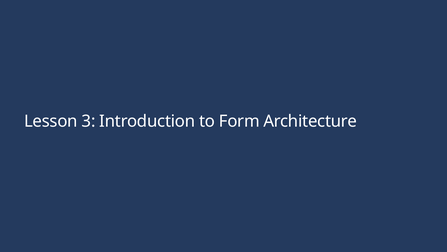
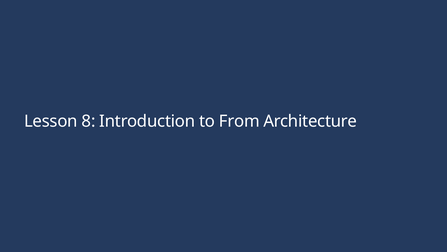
3: 3 -> 8
Form: Form -> From
